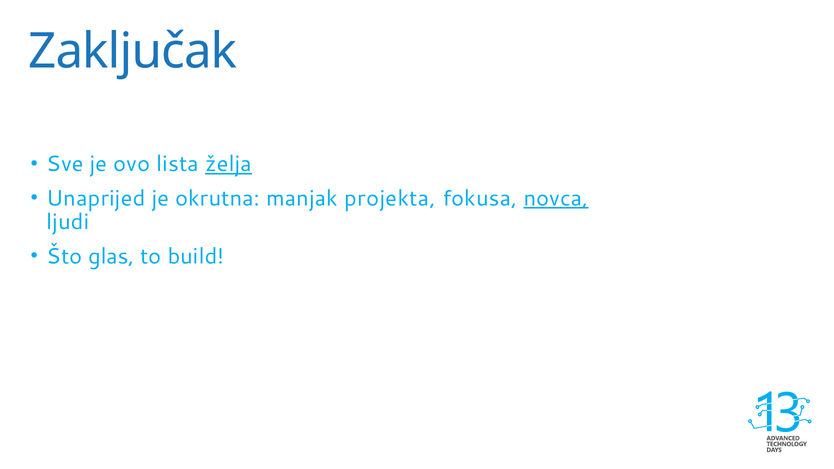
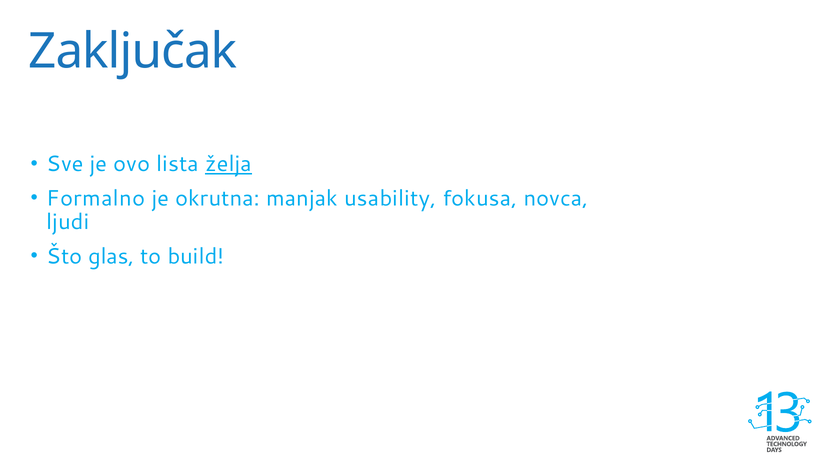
Unaprijed: Unaprijed -> Formalno
projekta: projekta -> usability
novca underline: present -> none
